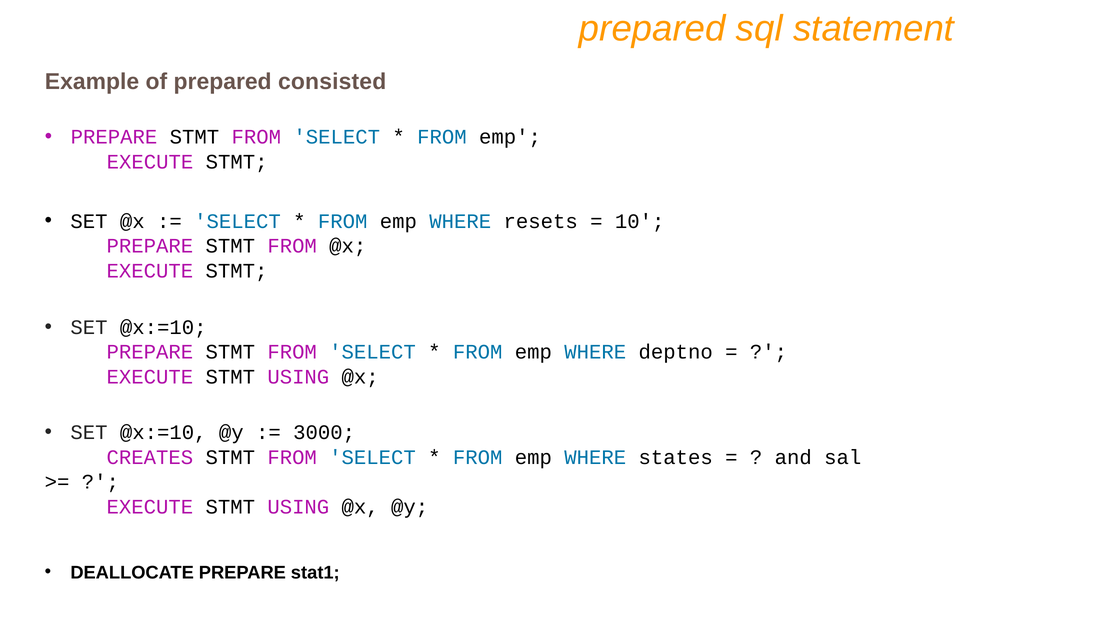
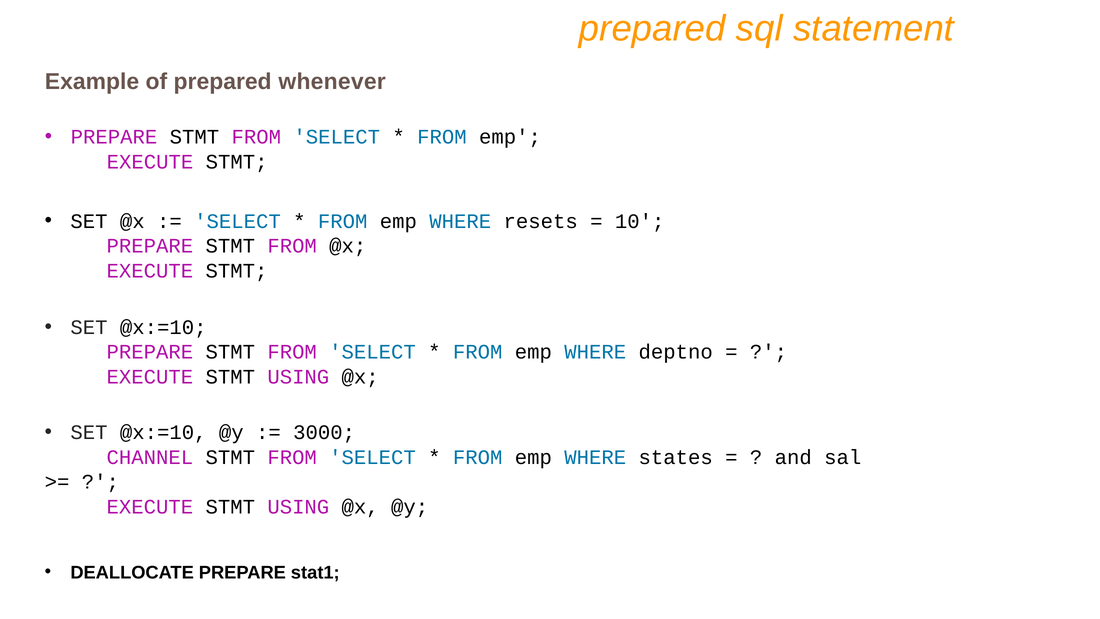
consisted: consisted -> whenever
CREATES: CREATES -> CHANNEL
